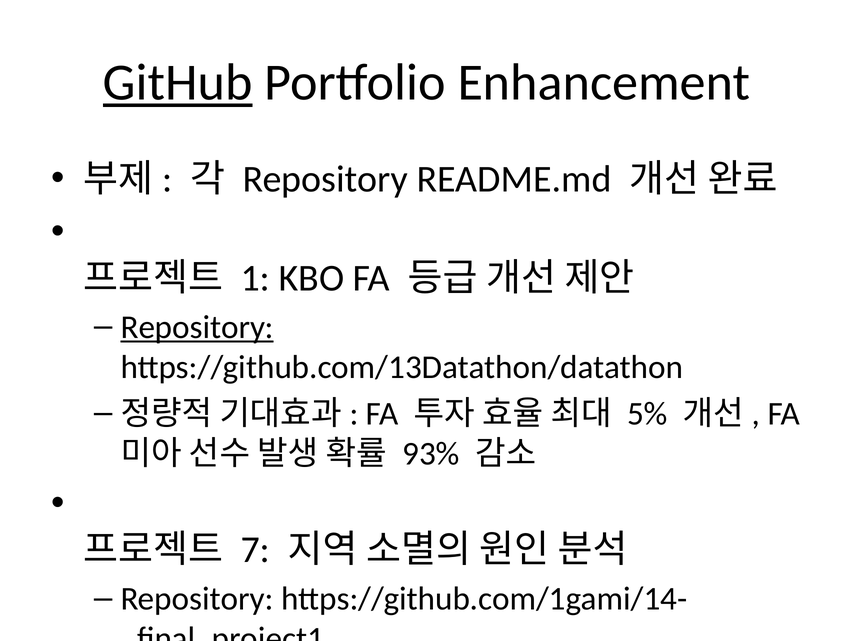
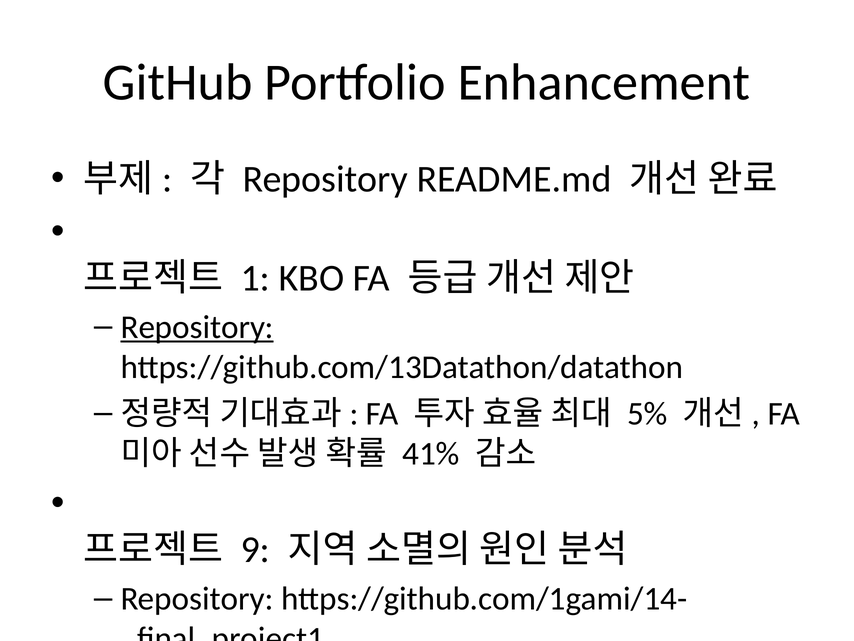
GitHub underline: present -> none
93%: 93% -> 41%
7: 7 -> 9
